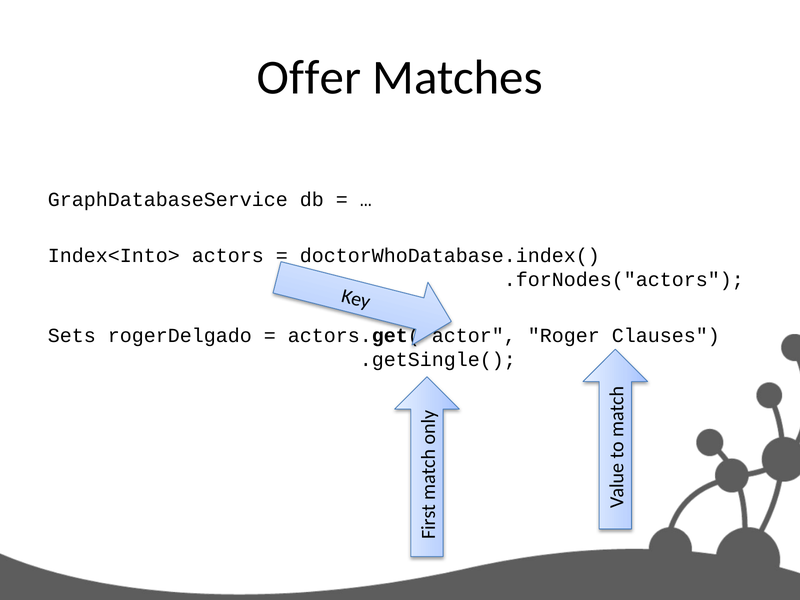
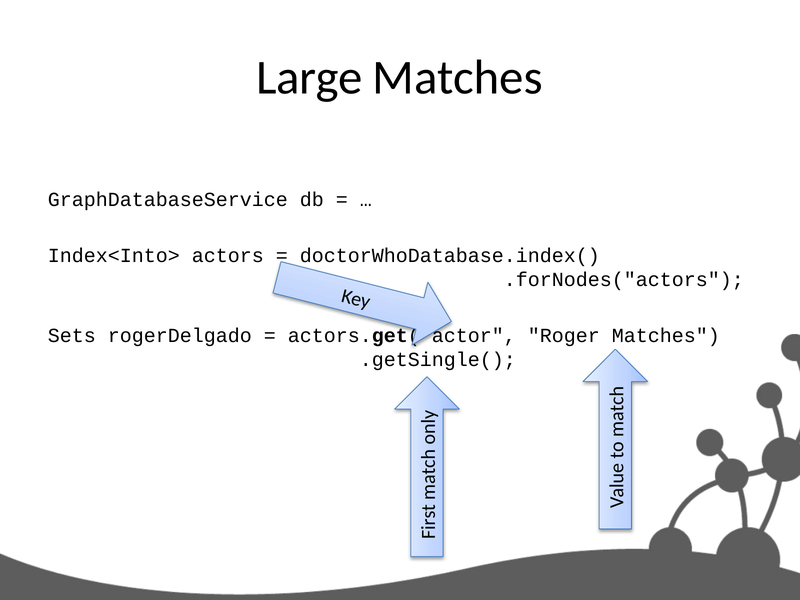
Offer: Offer -> Large
Roger Clauses: Clauses -> Matches
